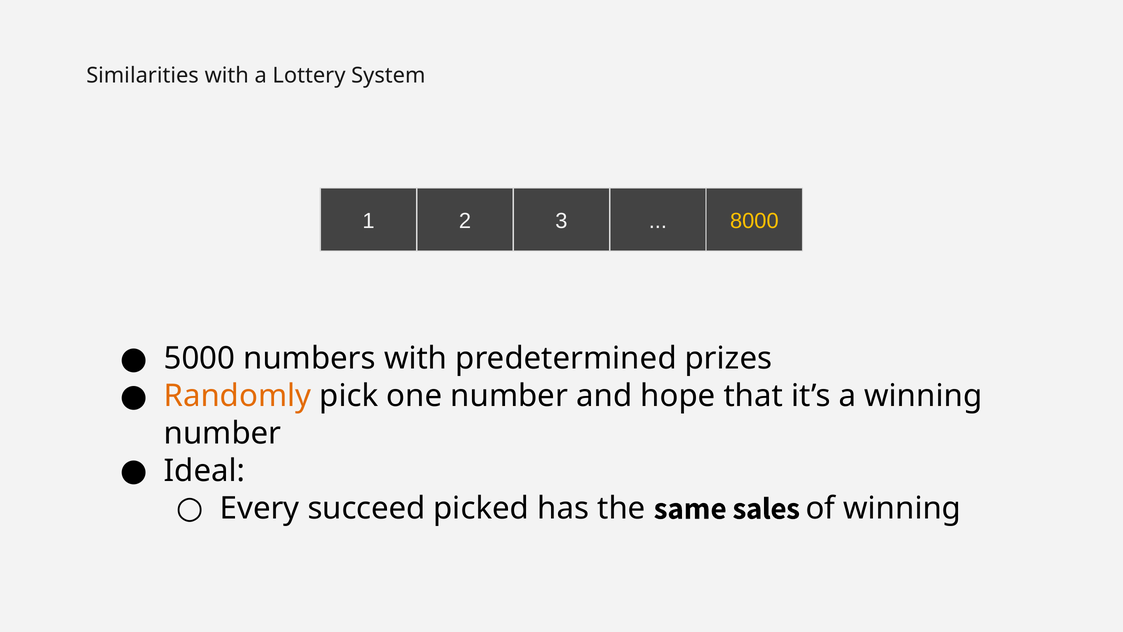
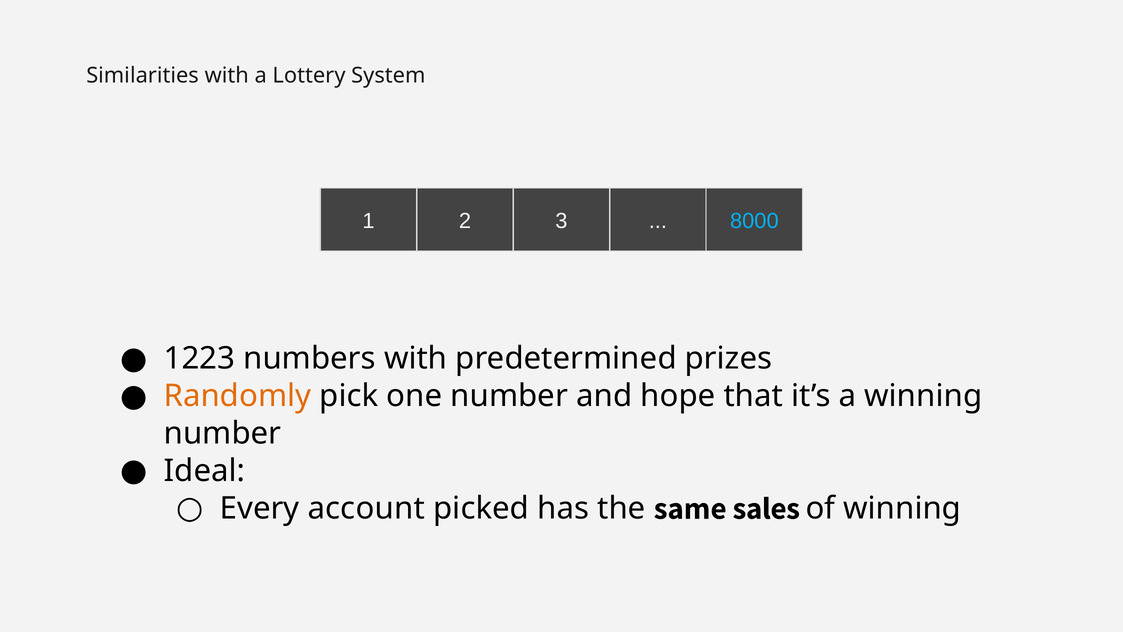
8000 colour: yellow -> light blue
5000: 5000 -> 1223
succeed: succeed -> account
